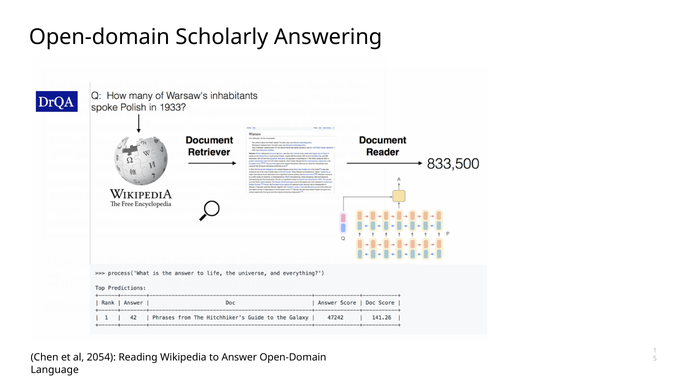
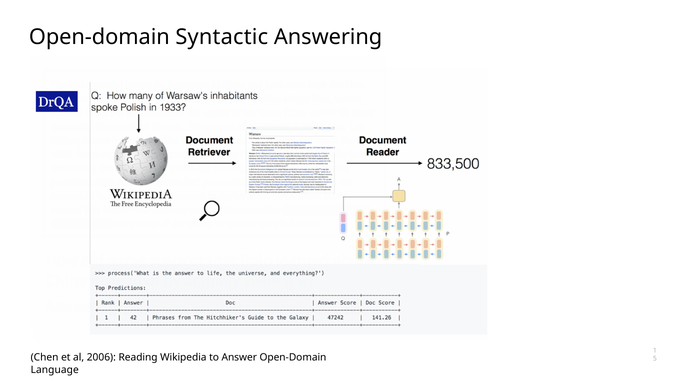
Scholarly: Scholarly -> Syntactic
2054: 2054 -> 2006
